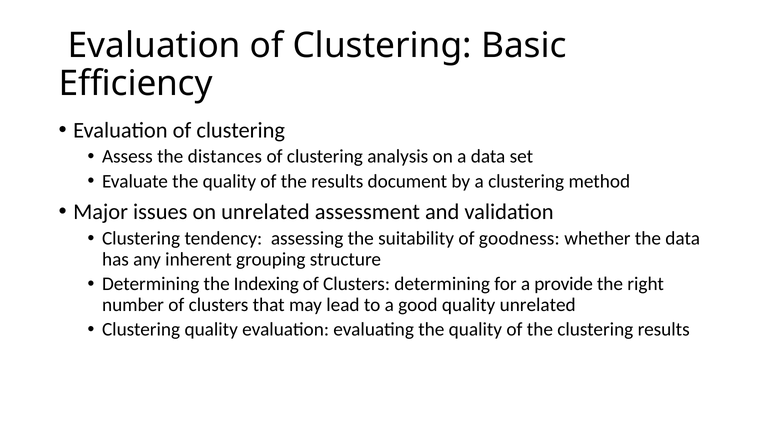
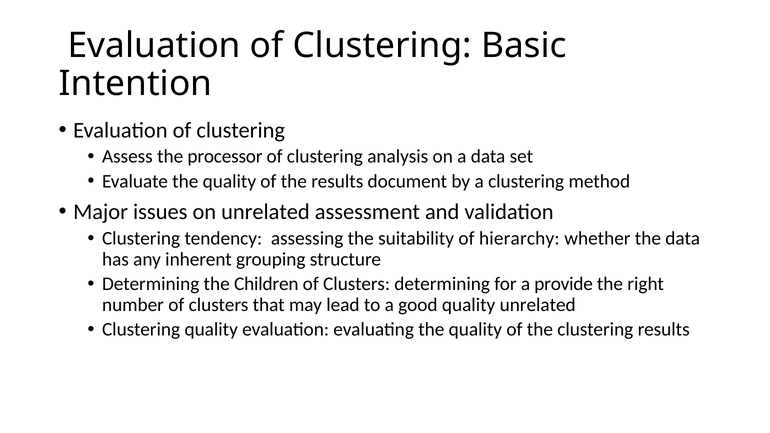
Efficiency: Efficiency -> Intention
distances: distances -> processor
goodness: goodness -> hierarchy
Indexing: Indexing -> Children
